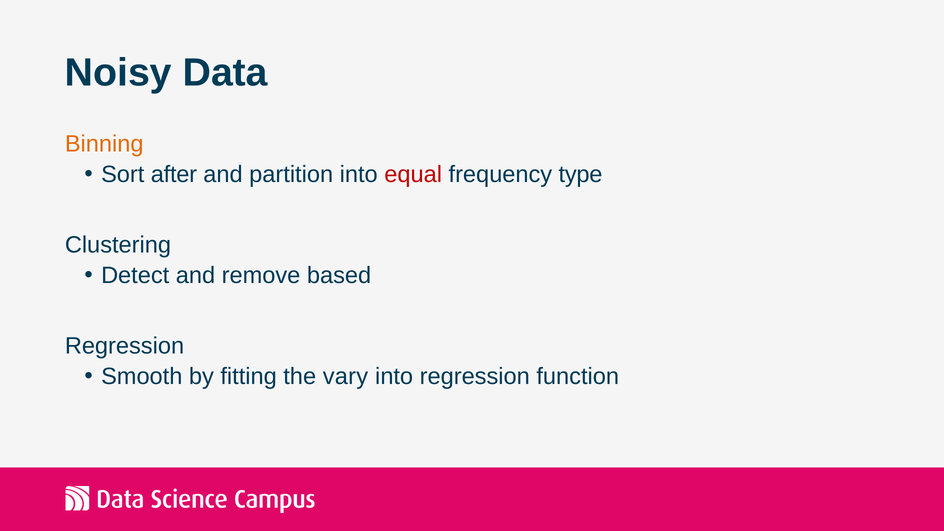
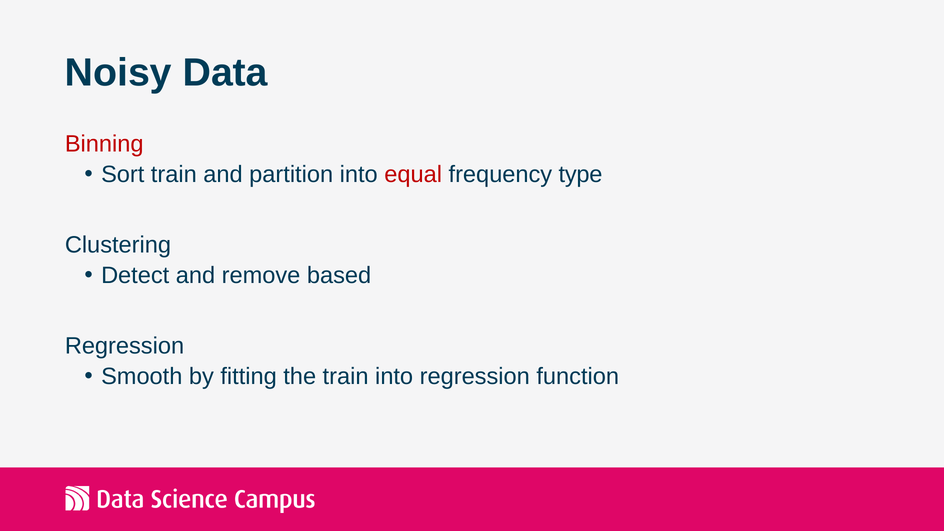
Binning colour: orange -> red
Sort after: after -> train
the vary: vary -> train
